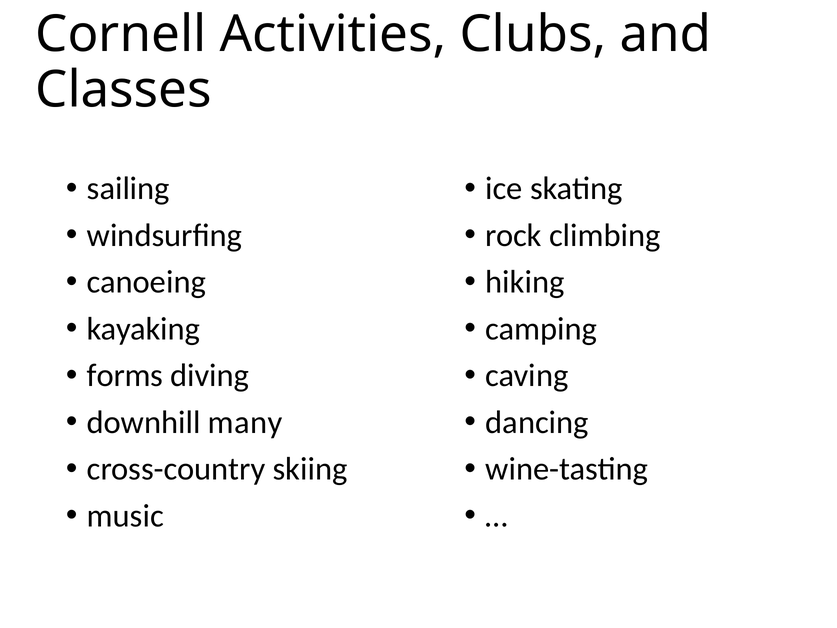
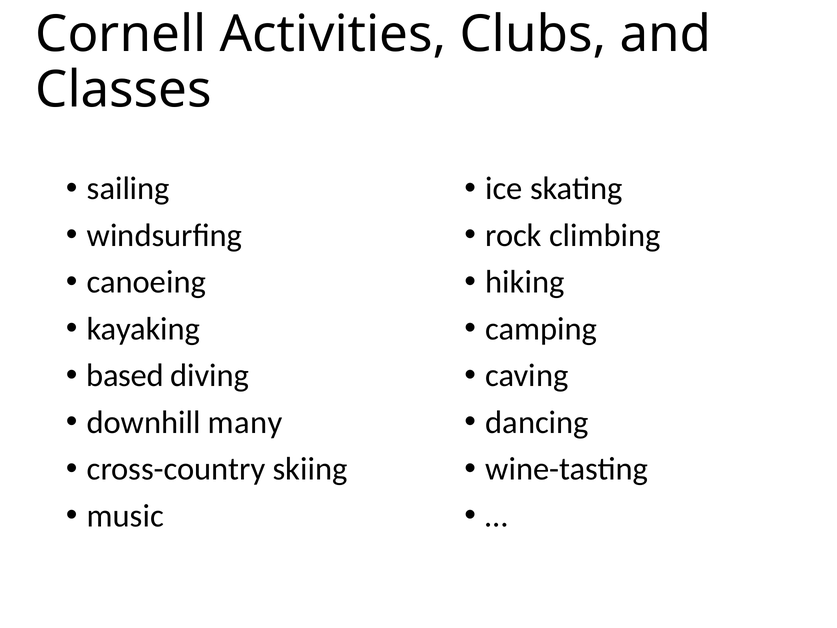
forms: forms -> based
